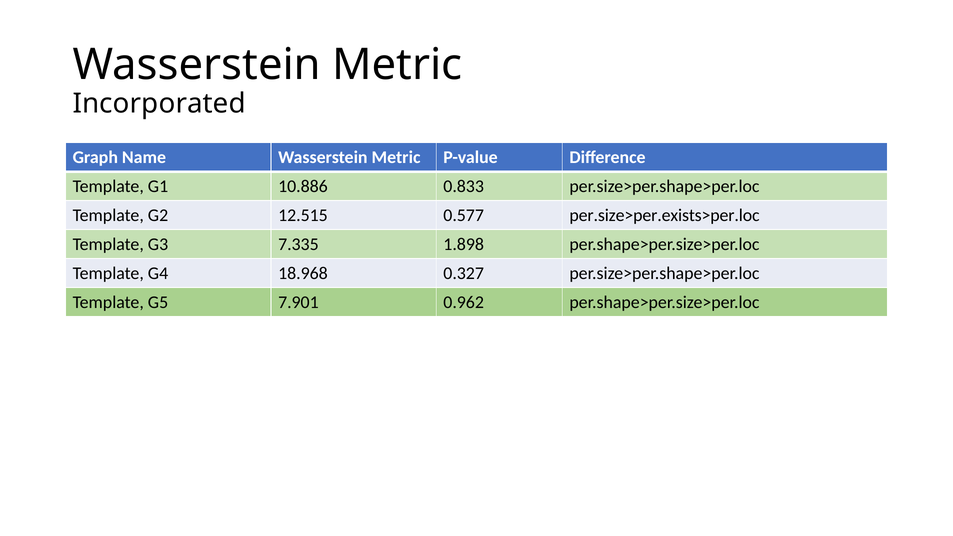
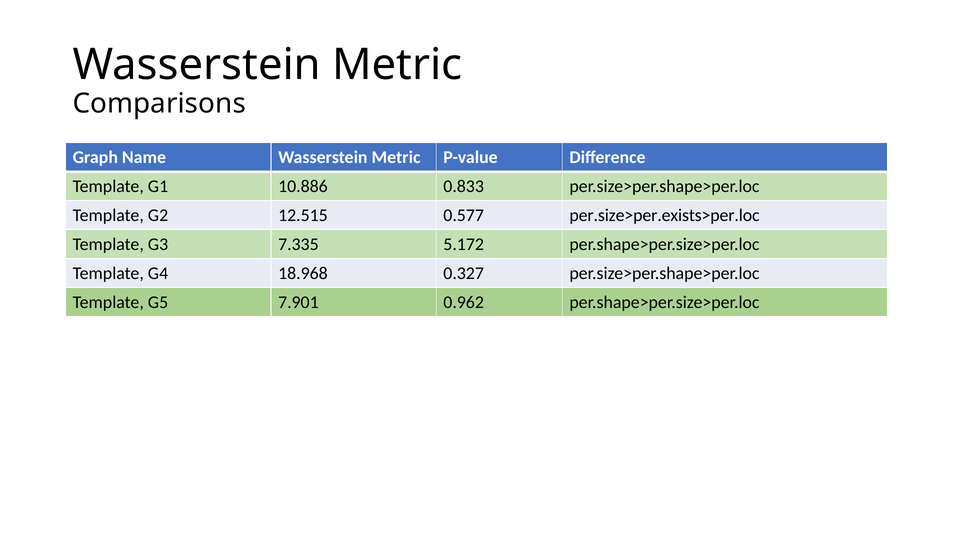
Incorporated: Incorporated -> Comparisons
1.898: 1.898 -> 5.172
